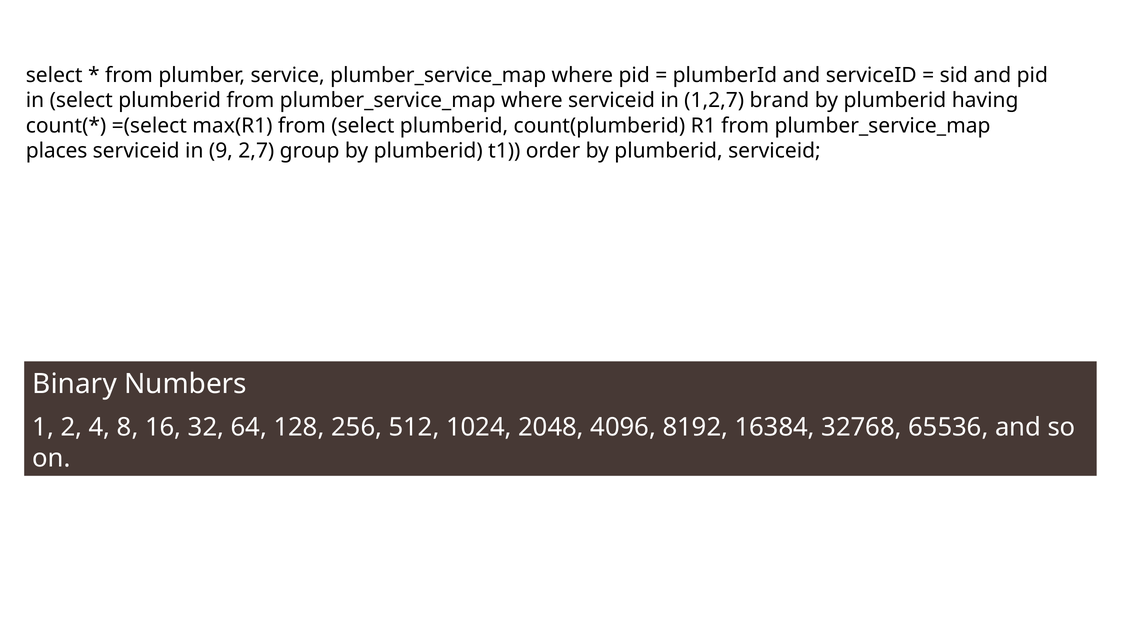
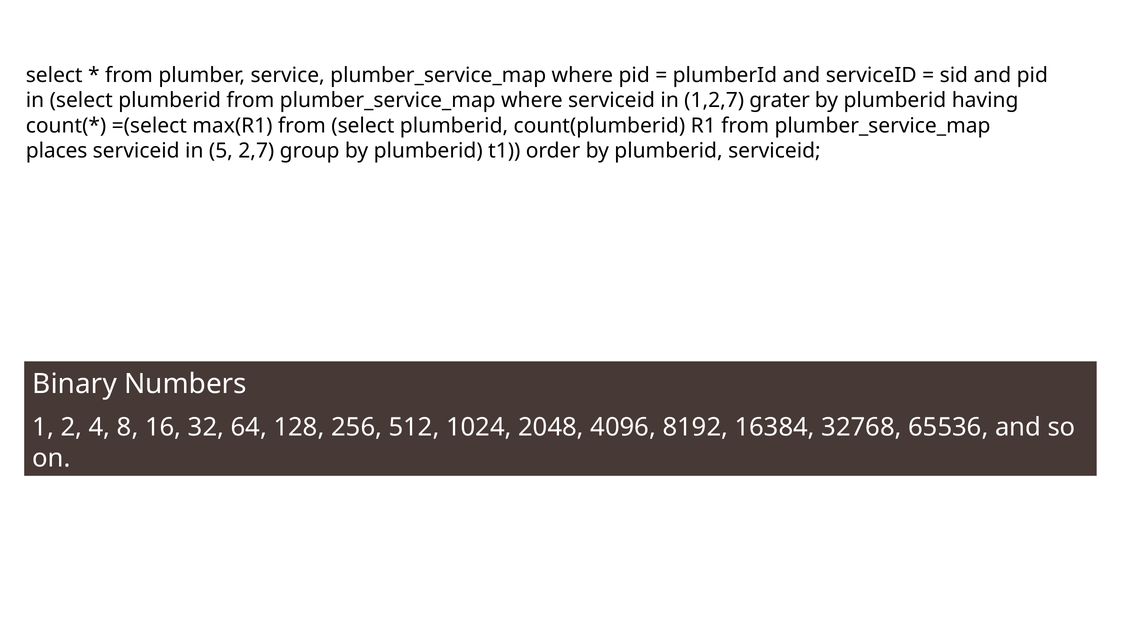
brand: brand -> grater
9: 9 -> 5
